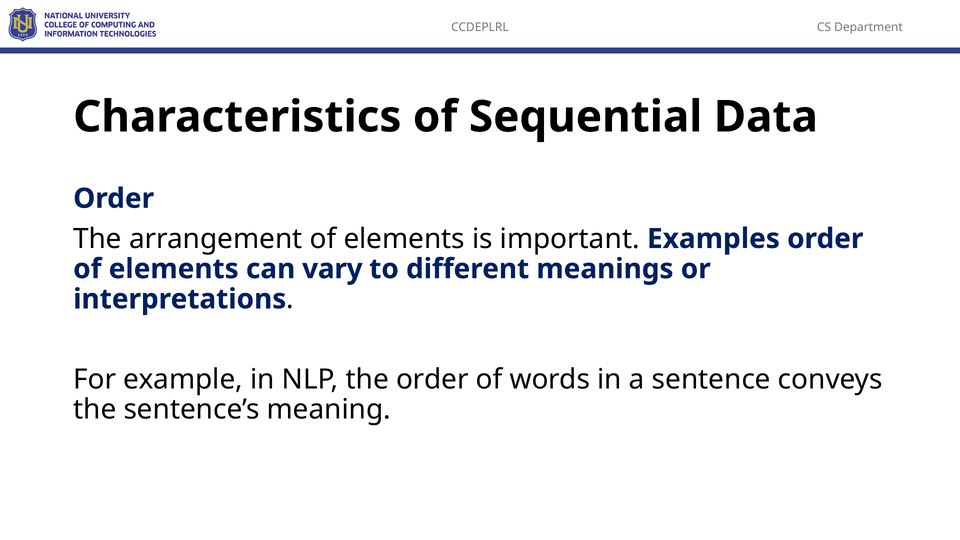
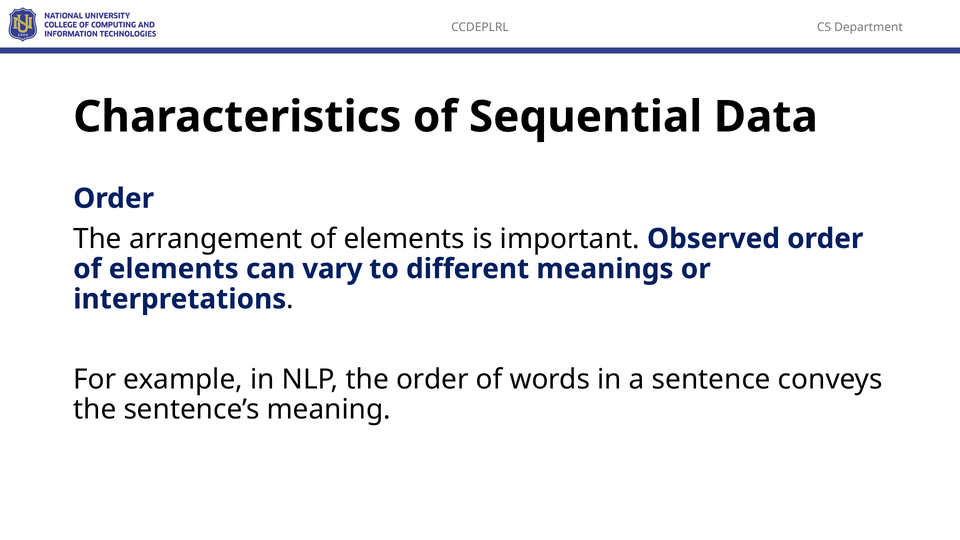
Examples: Examples -> Observed
